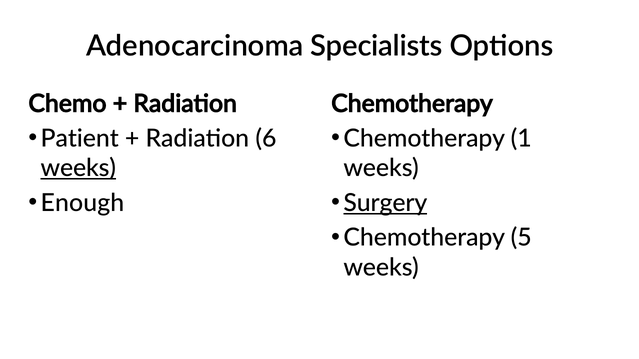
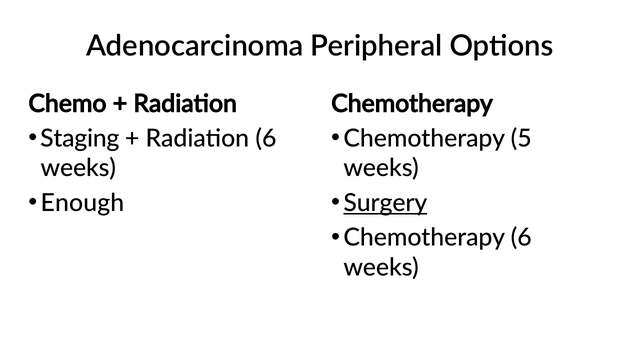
Specialists: Specialists -> Peripheral
Patient: Patient -> Staging
1: 1 -> 5
weeks at (78, 168) underline: present -> none
Chemotherapy 5: 5 -> 6
